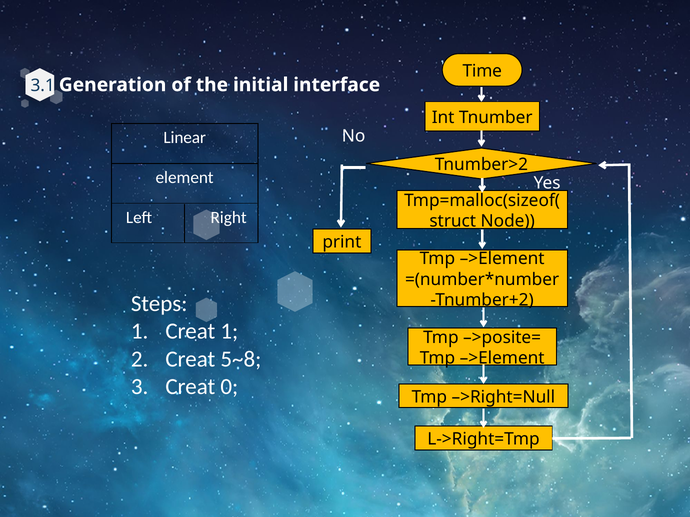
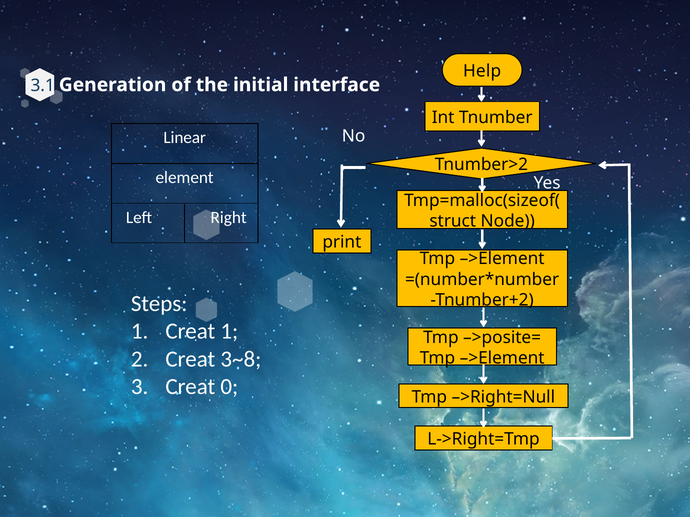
Time: Time -> Help
5~8: 5~8 -> 3~8
